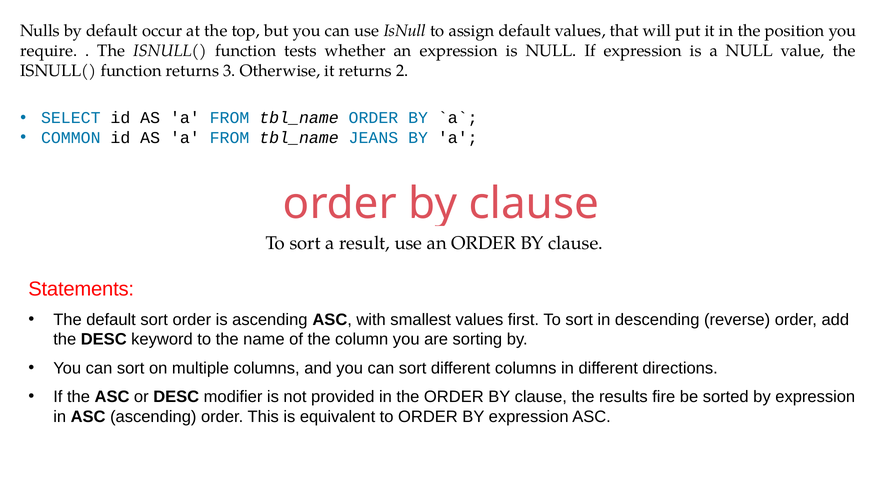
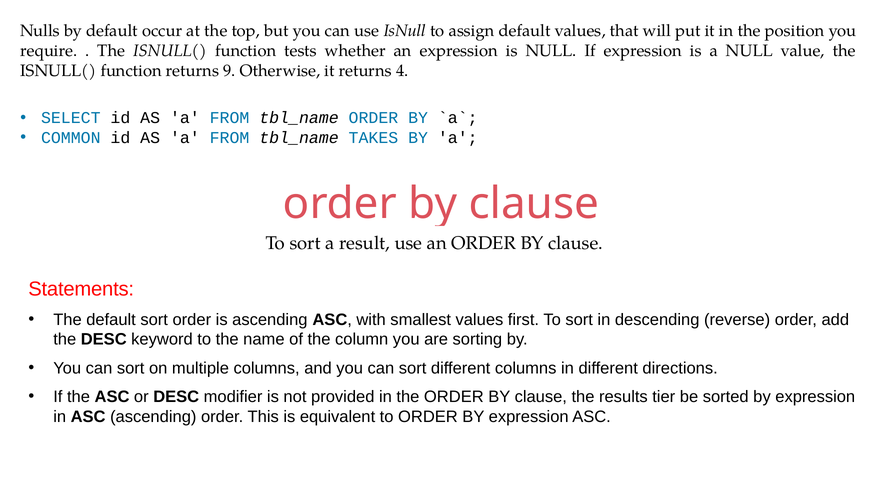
3: 3 -> 9
2: 2 -> 4
JEANS: JEANS -> TAKES
fire: fire -> tier
